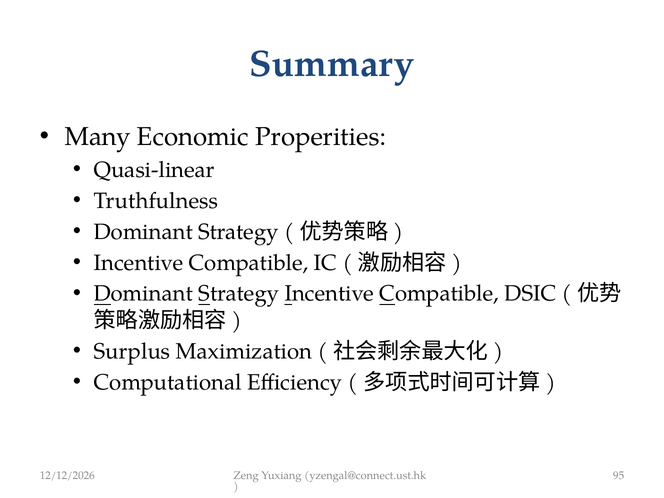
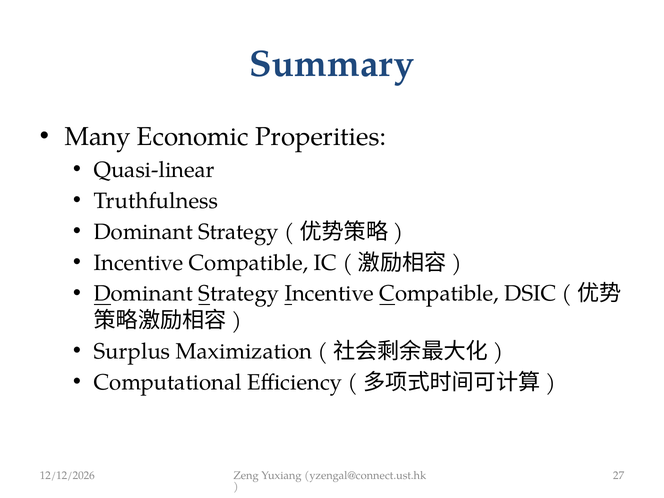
95: 95 -> 27
